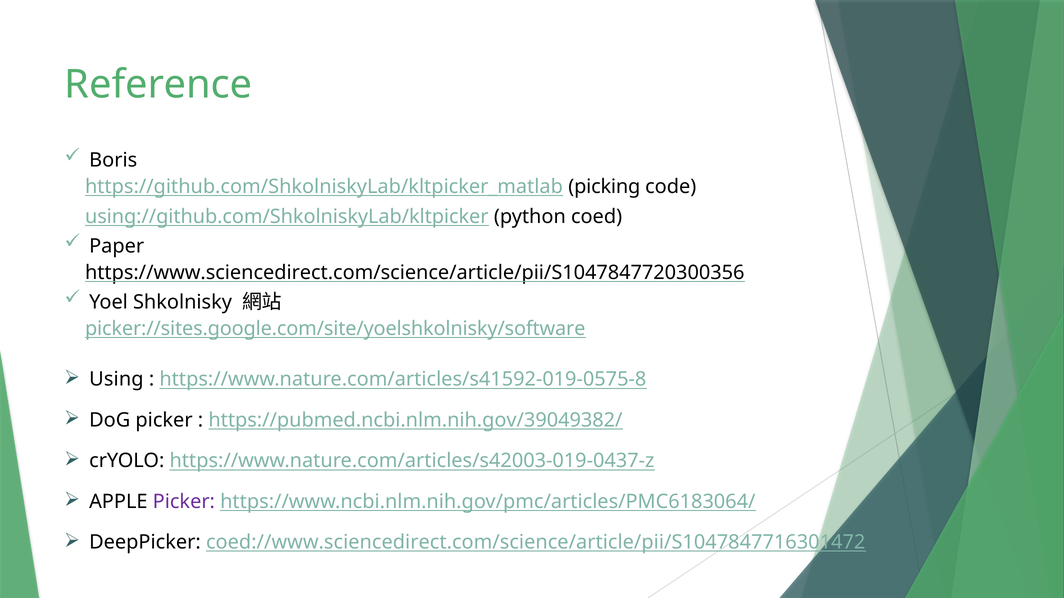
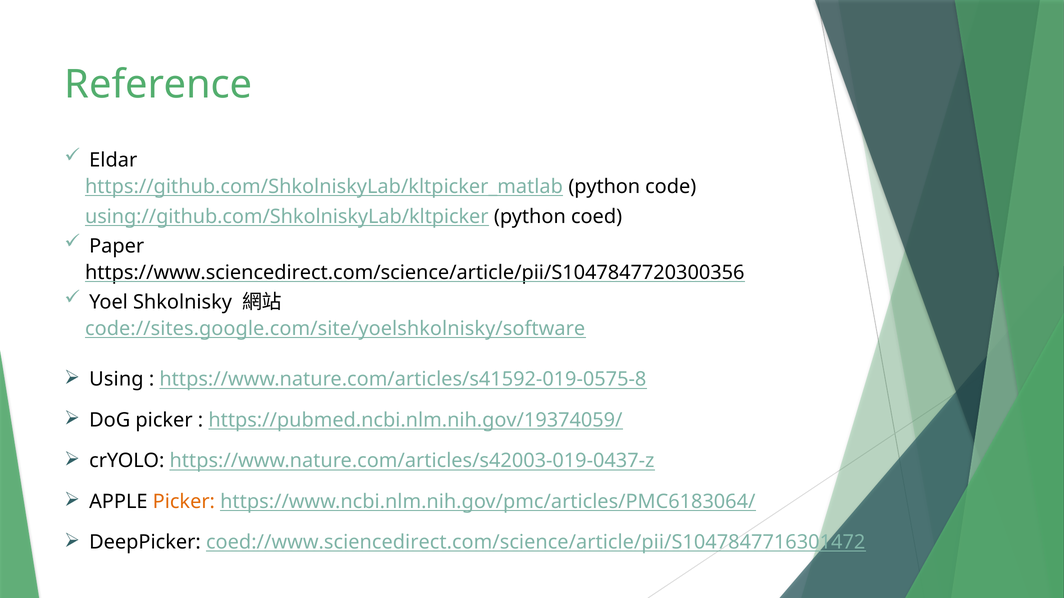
Boris: Boris -> Eldar
https://github.com/ShkolniskyLab/kltpicker_matlab picking: picking -> python
picker://sites.google.com/site/yoelshkolnisky/software: picker://sites.google.com/site/yoelshkolnisky/software -> code://sites.google.com/site/yoelshkolnisky/software
https://pubmed.ncbi.nlm.nih.gov/39049382/: https://pubmed.ncbi.nlm.nih.gov/39049382/ -> https://pubmed.ncbi.nlm.nih.gov/19374059/
Picker at (184, 502) colour: purple -> orange
